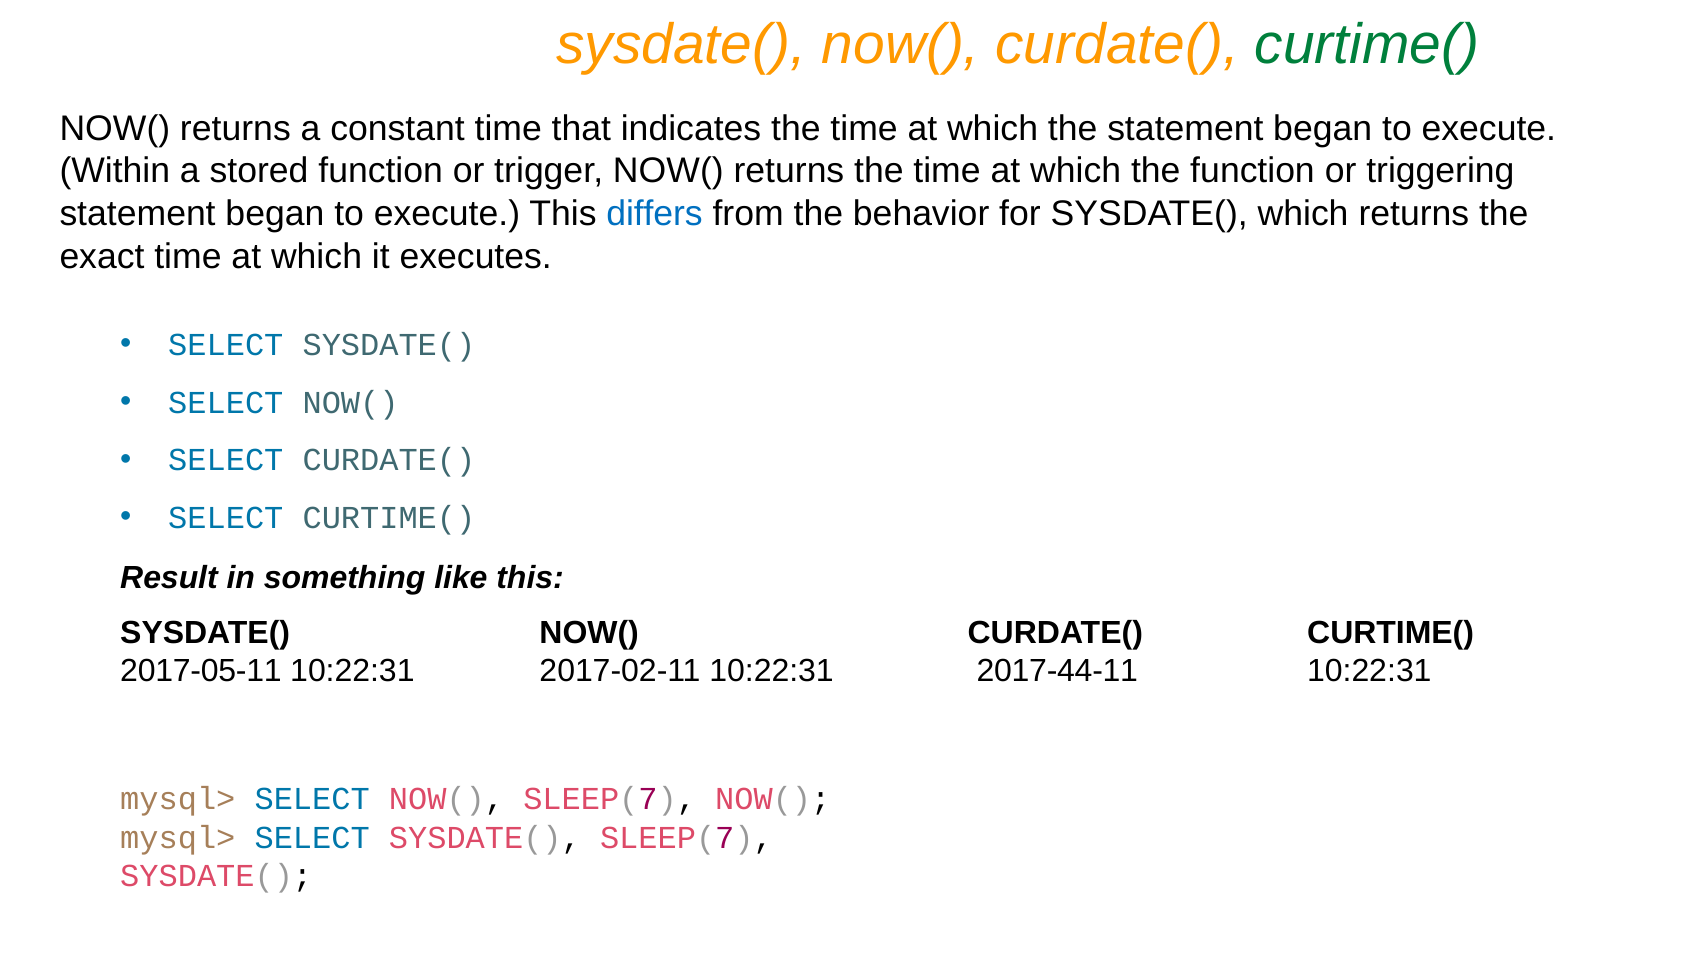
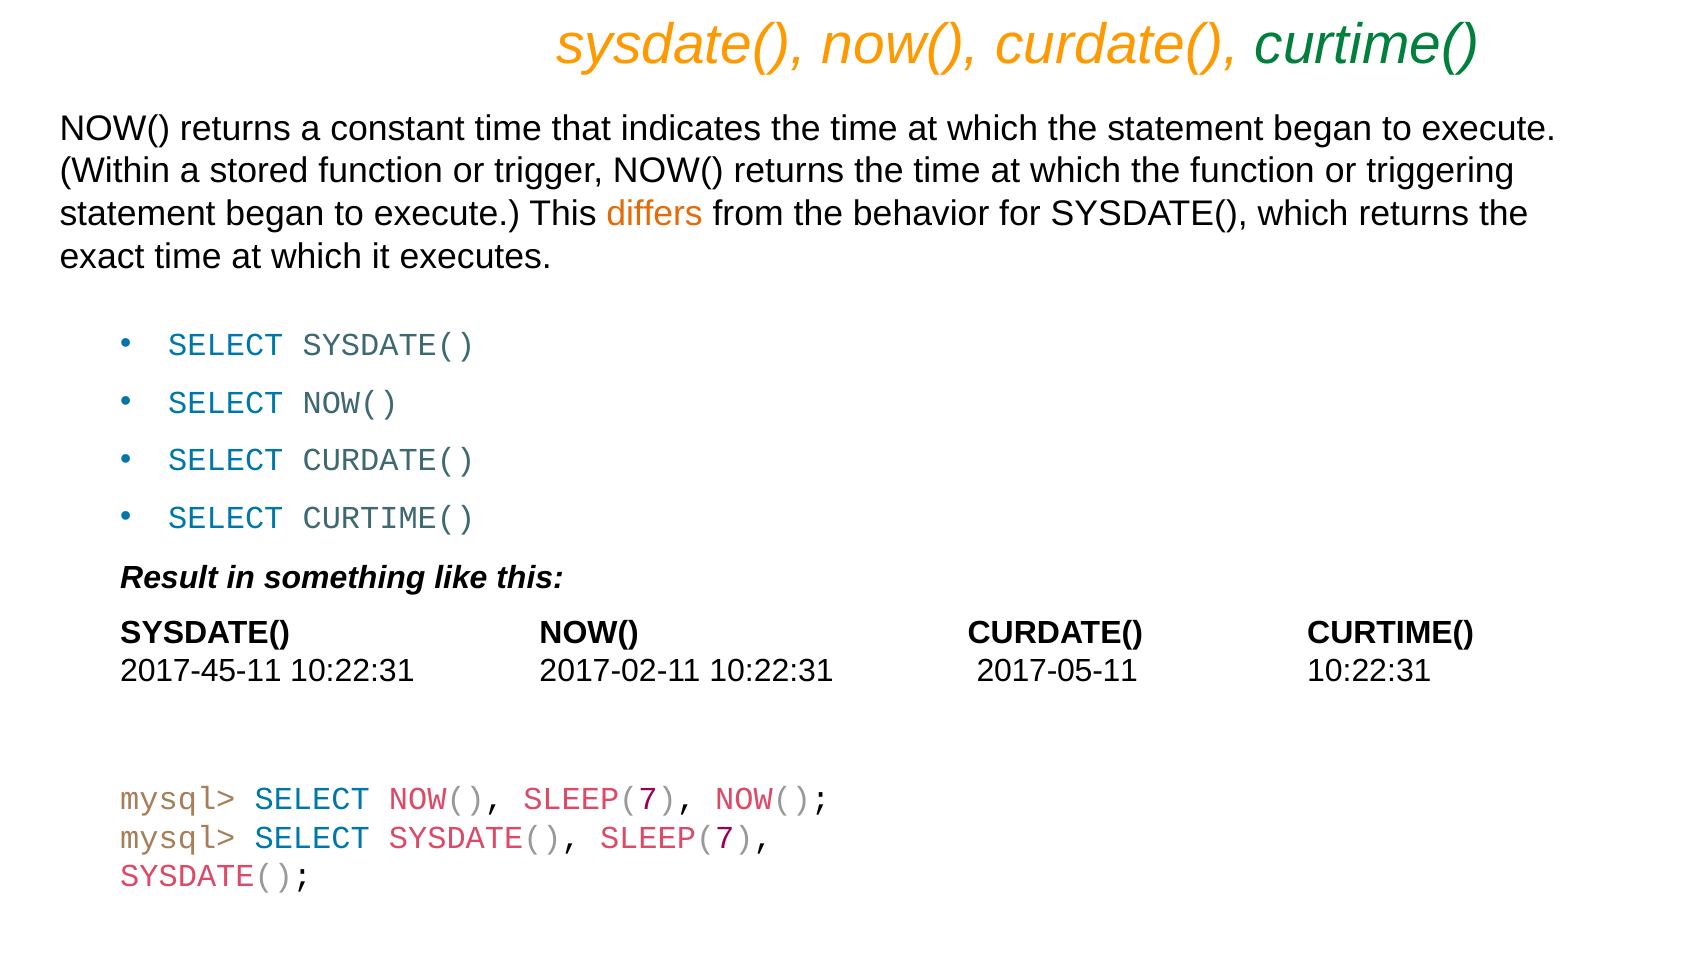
differs colour: blue -> orange
2017-05-11: 2017-05-11 -> 2017-45-11
2017-44-11: 2017-44-11 -> 2017-05-11
